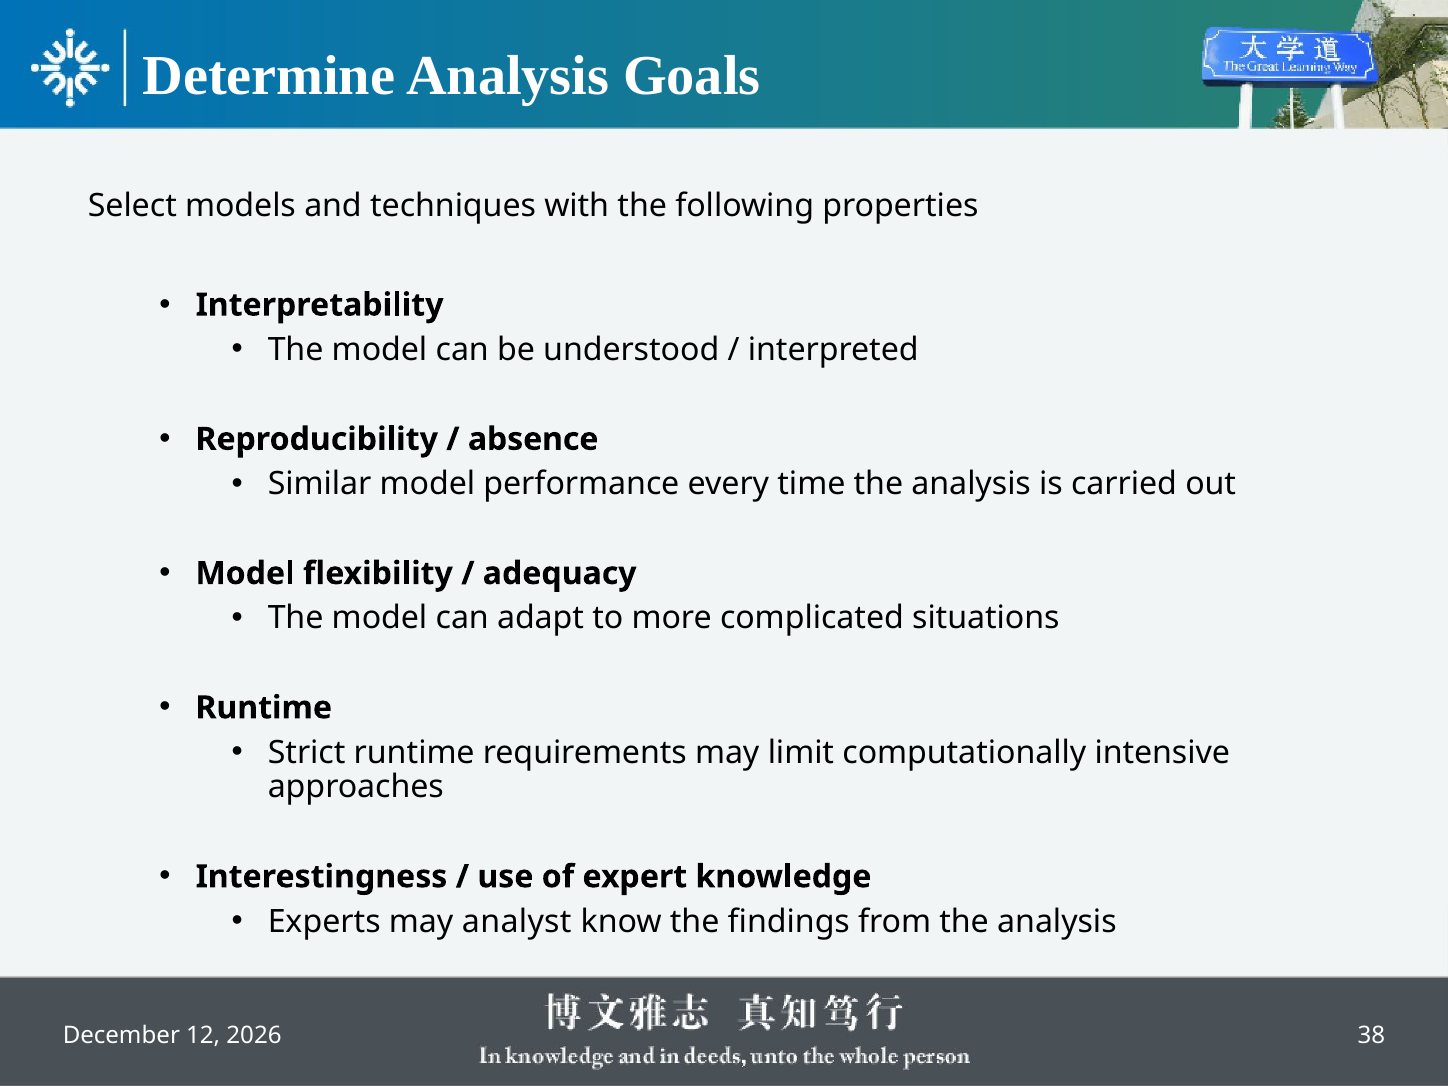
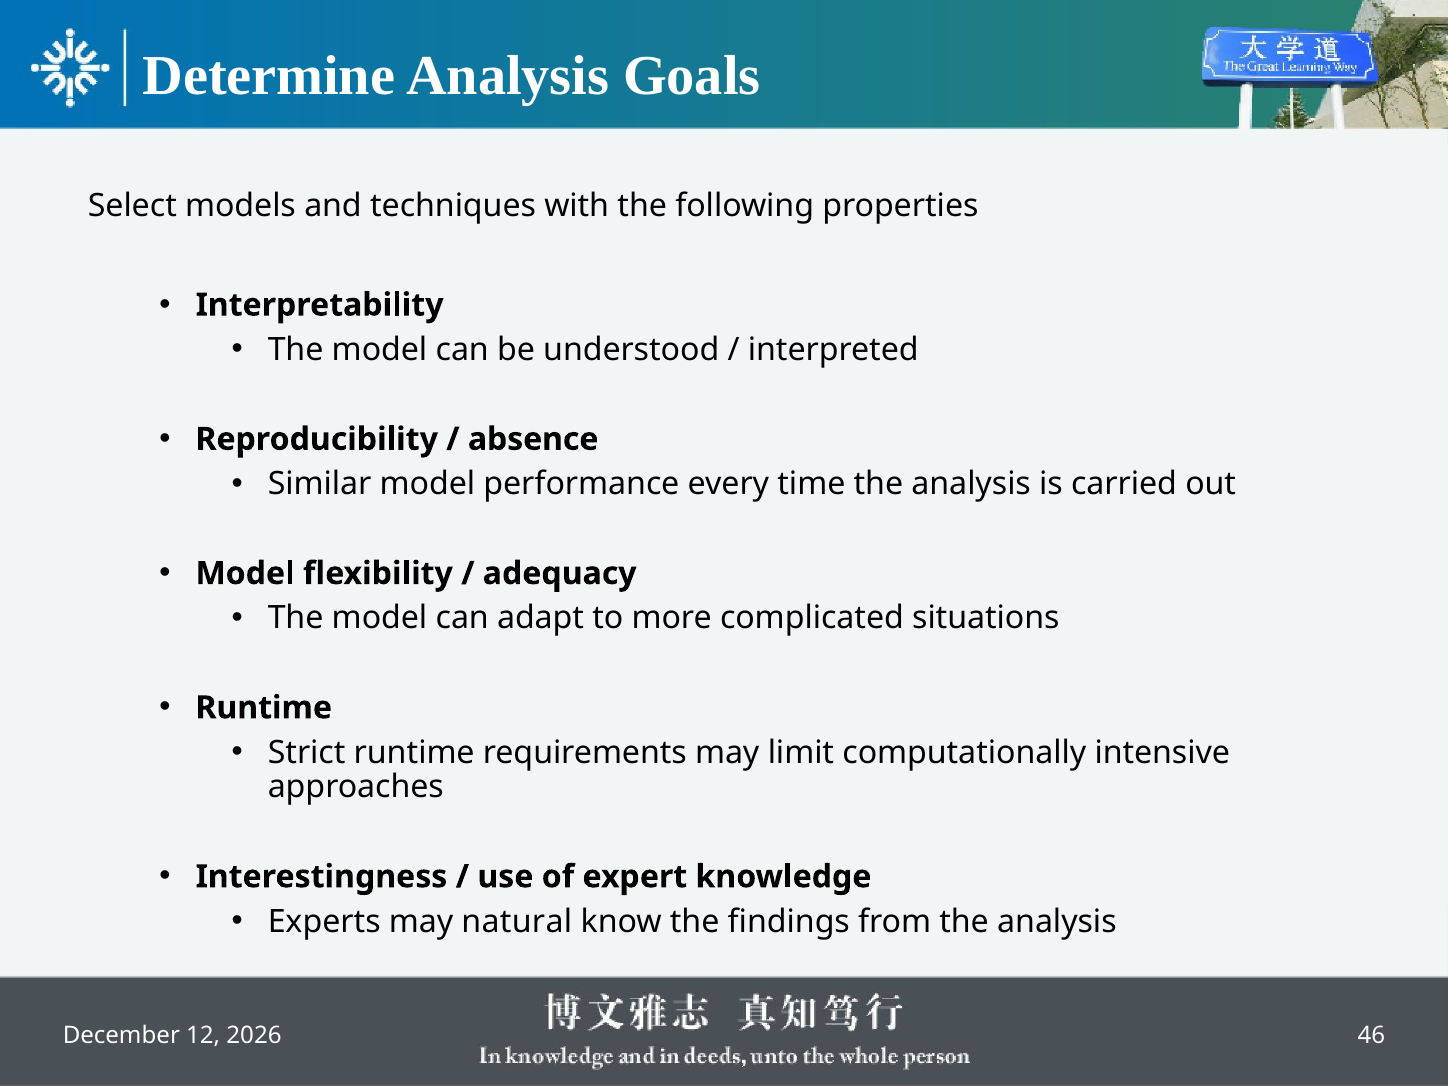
analyst: analyst -> natural
38: 38 -> 46
